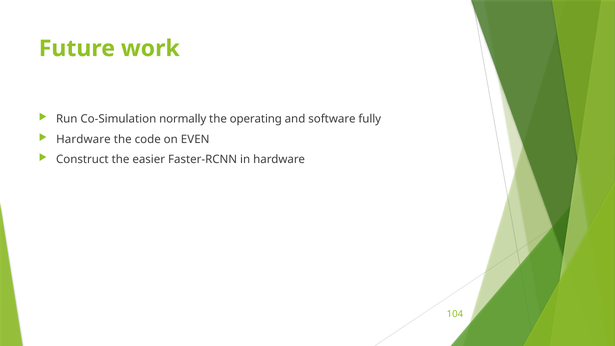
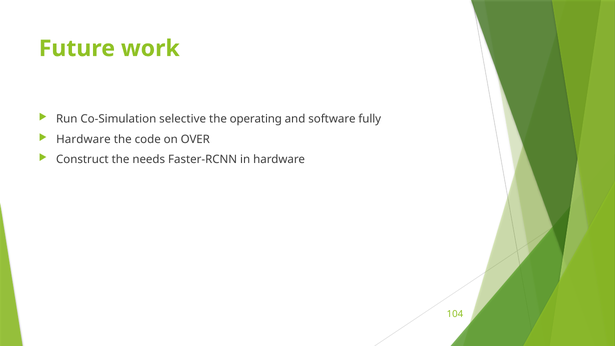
normally: normally -> selective
EVEN: EVEN -> OVER
easier: easier -> needs
